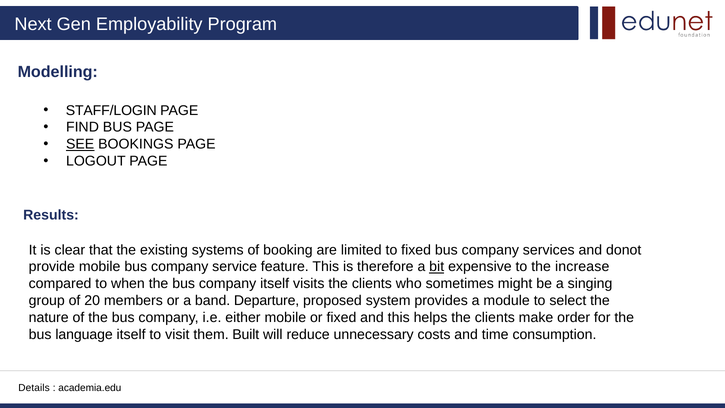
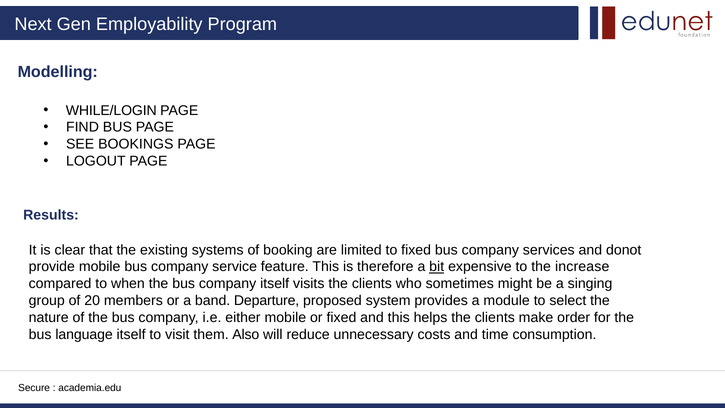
STAFF/LOGIN: STAFF/LOGIN -> WHILE/LOGIN
SEE underline: present -> none
Built: Built -> Also
Details: Details -> Secure
